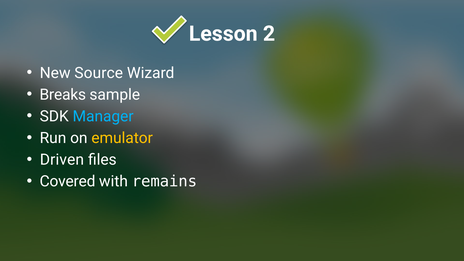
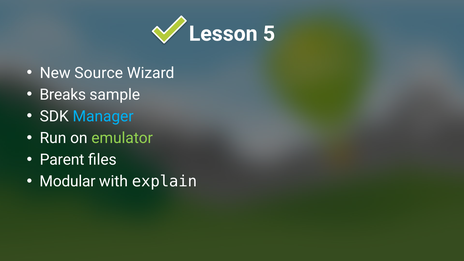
2: 2 -> 5
emulator colour: yellow -> light green
Driven: Driven -> Parent
Covered: Covered -> Modular
remains: remains -> explain
